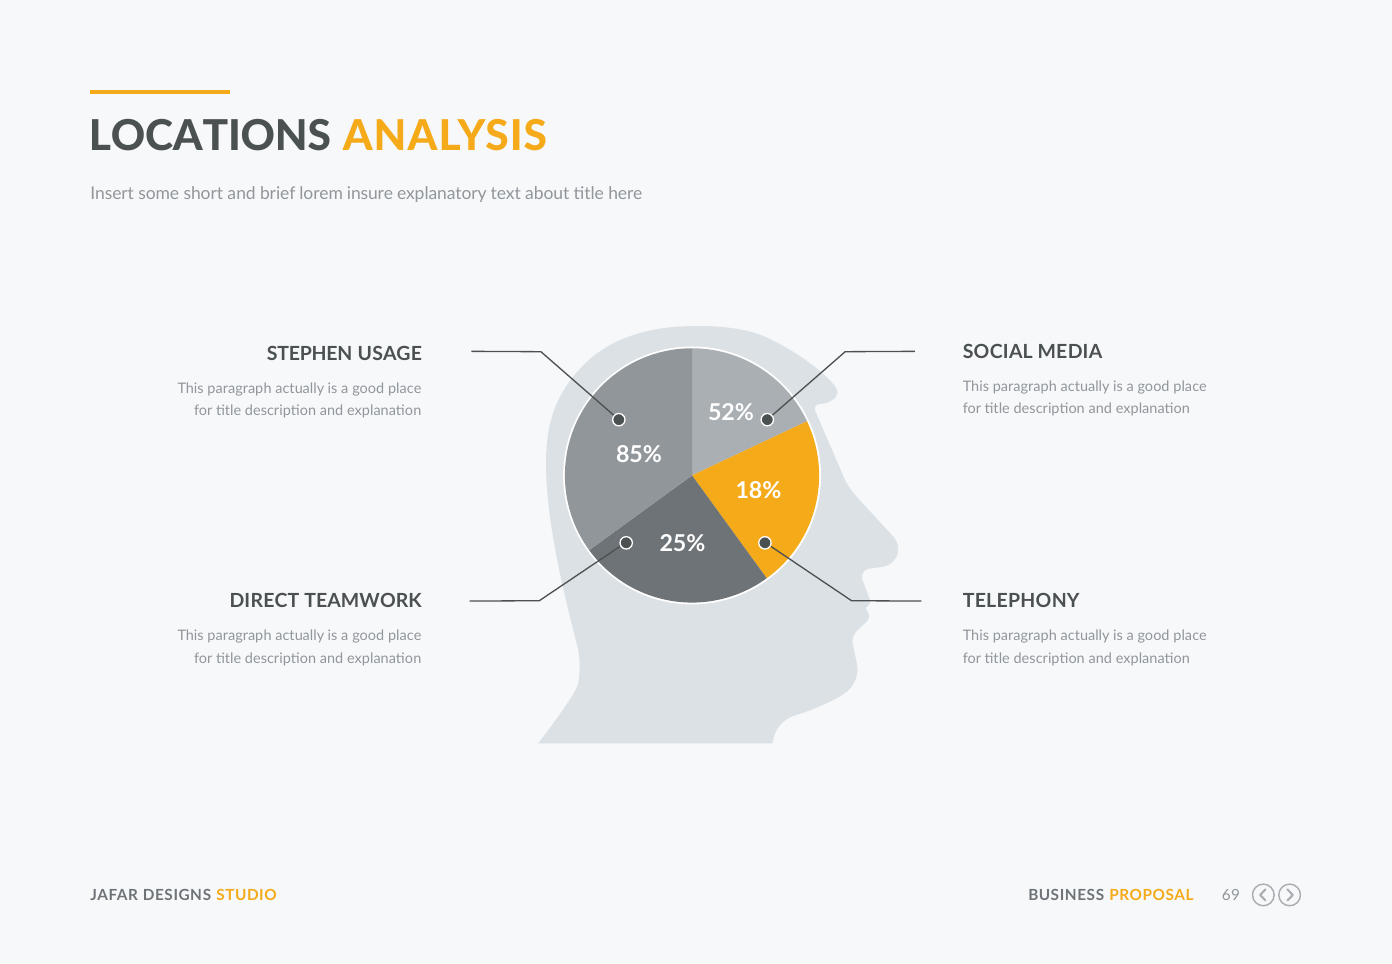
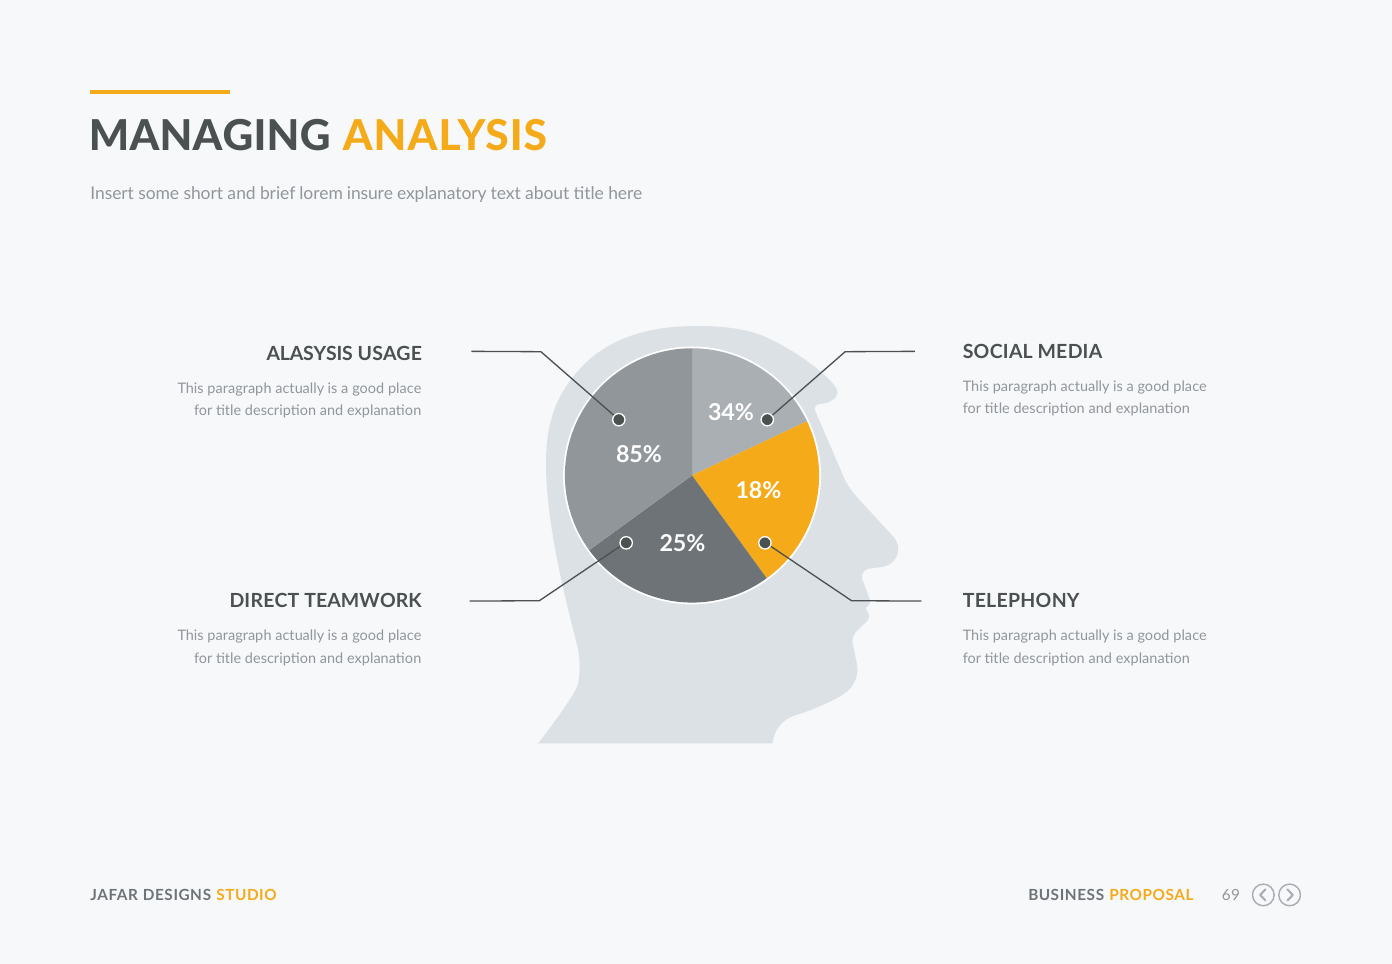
LOCATIONS: LOCATIONS -> MANAGING
STEPHEN: STEPHEN -> ALASYSIS
52%: 52% -> 34%
